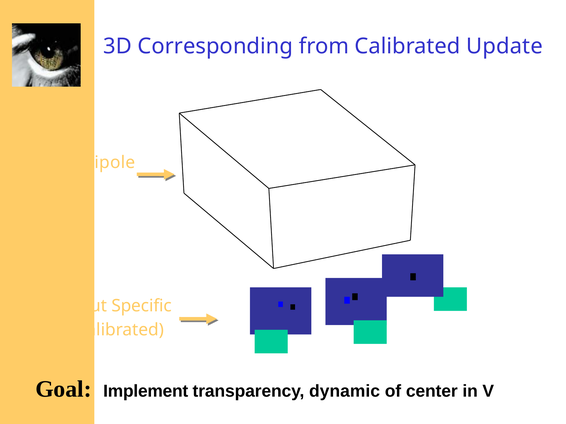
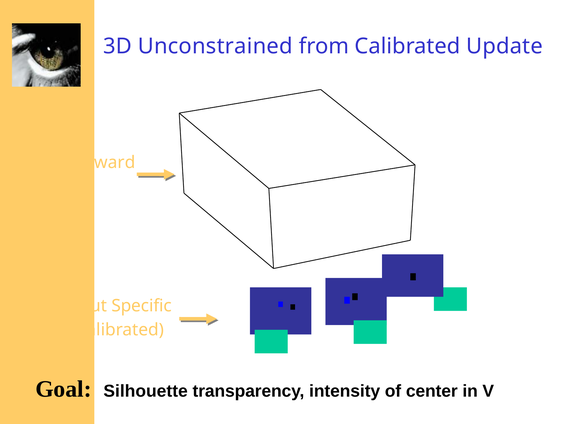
Corresponding: Corresponding -> Unconstrained
Epipole: Epipole -> Toward
Implement: Implement -> Silhouette
dynamic: dynamic -> intensity
